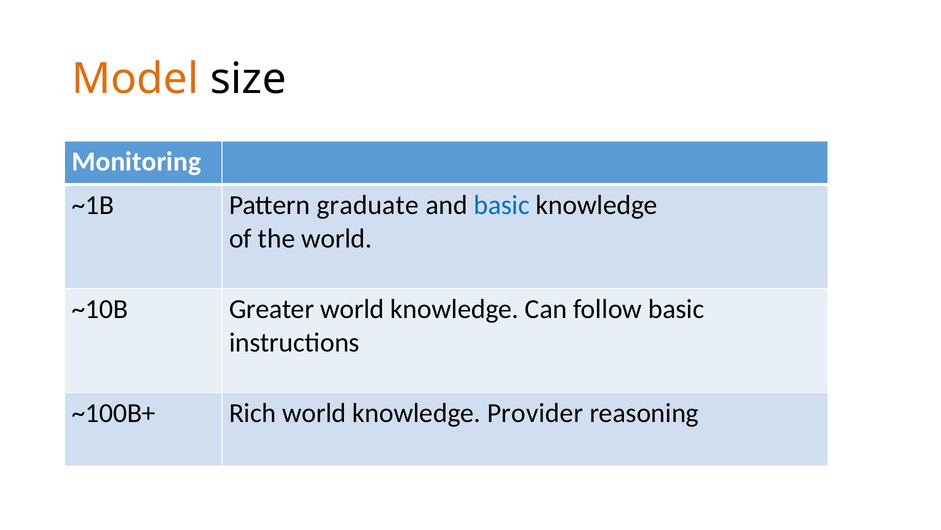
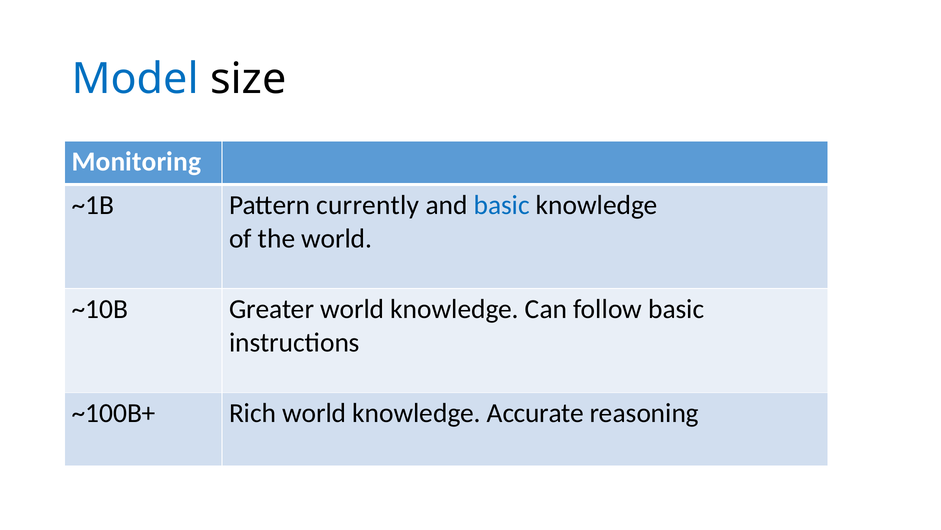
Model colour: orange -> blue
graduate: graduate -> currently
Provider: Provider -> Accurate
